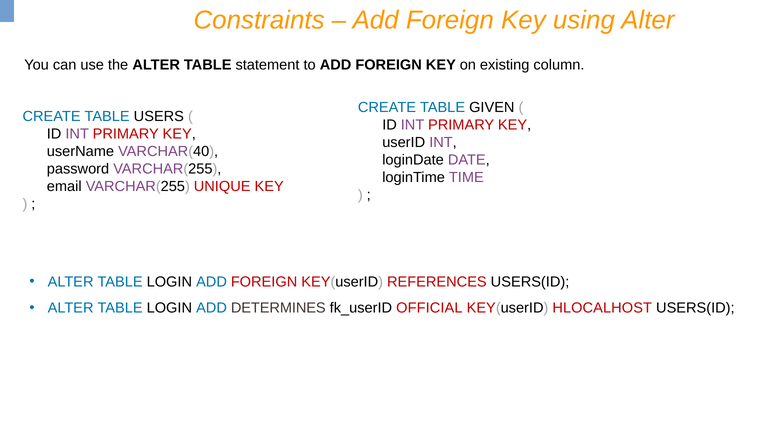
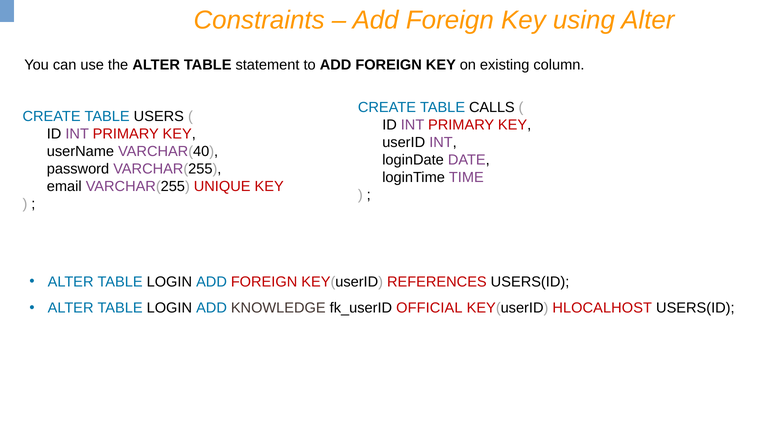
GIVEN: GIVEN -> CALLS
DETERMINES: DETERMINES -> KNOWLEDGE
